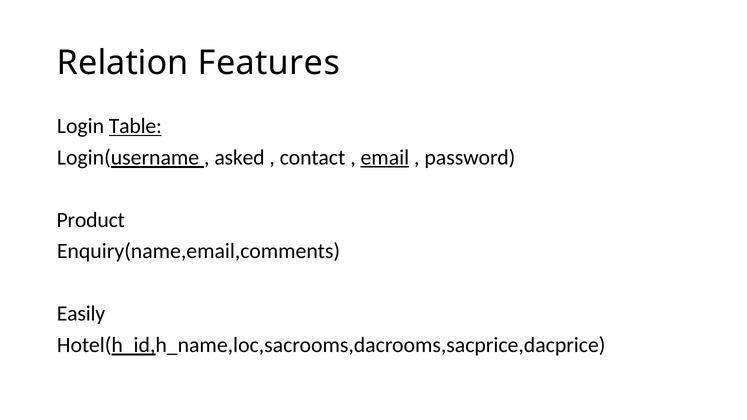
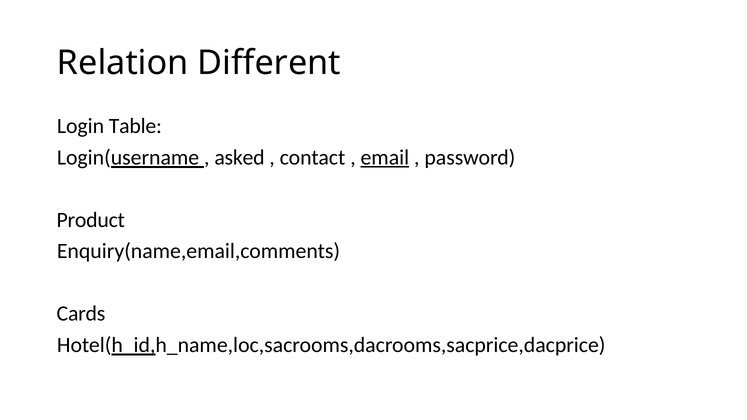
Features: Features -> Different
Table underline: present -> none
Easily: Easily -> Cards
